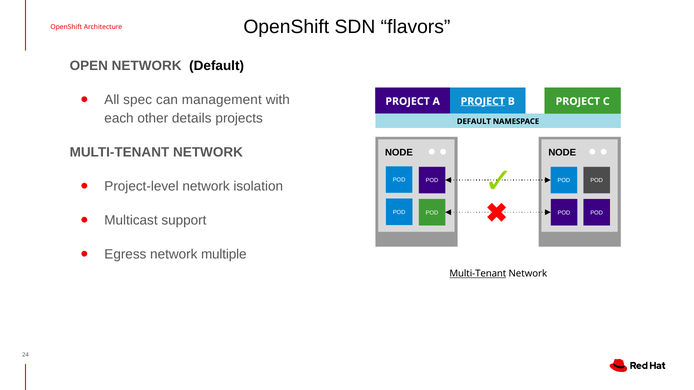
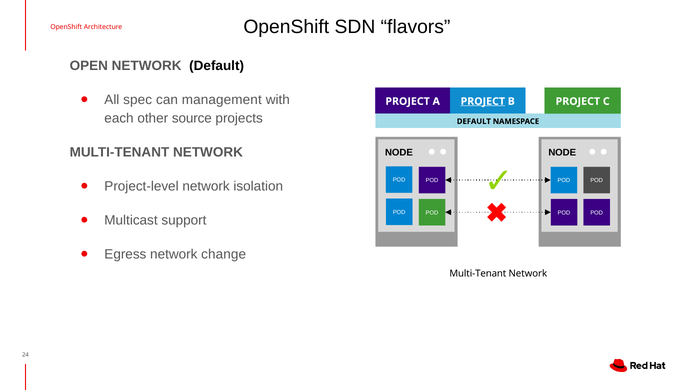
details: details -> source
multiple: multiple -> change
Multi-Tenant at (478, 274) underline: present -> none
